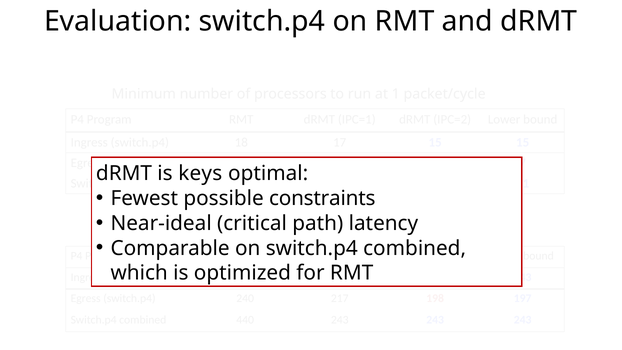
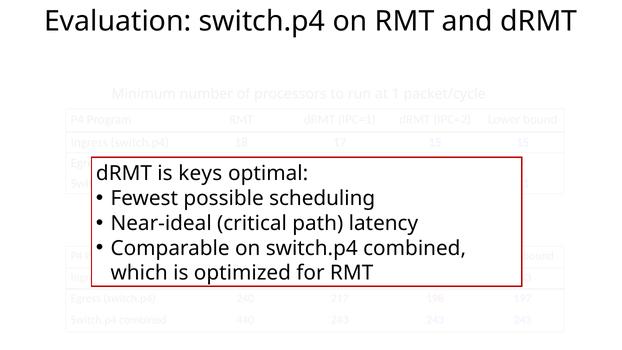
constraints: constraints -> scheduling
